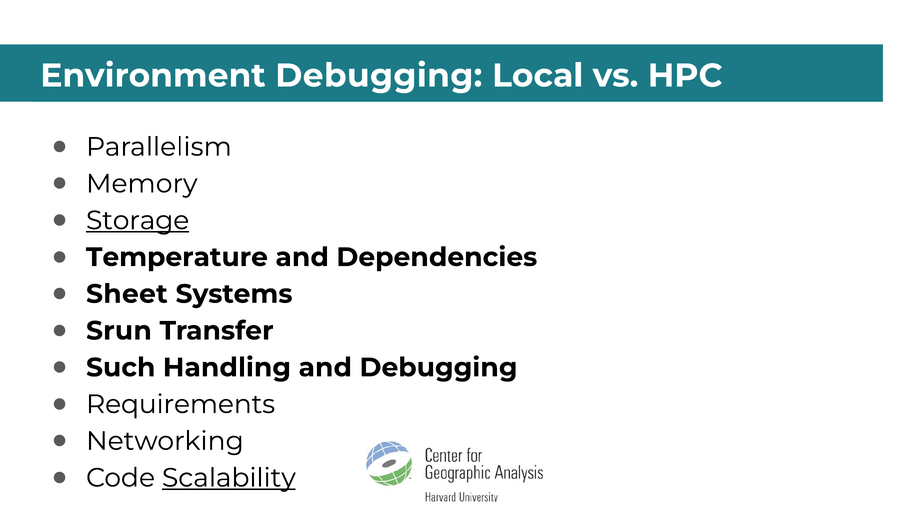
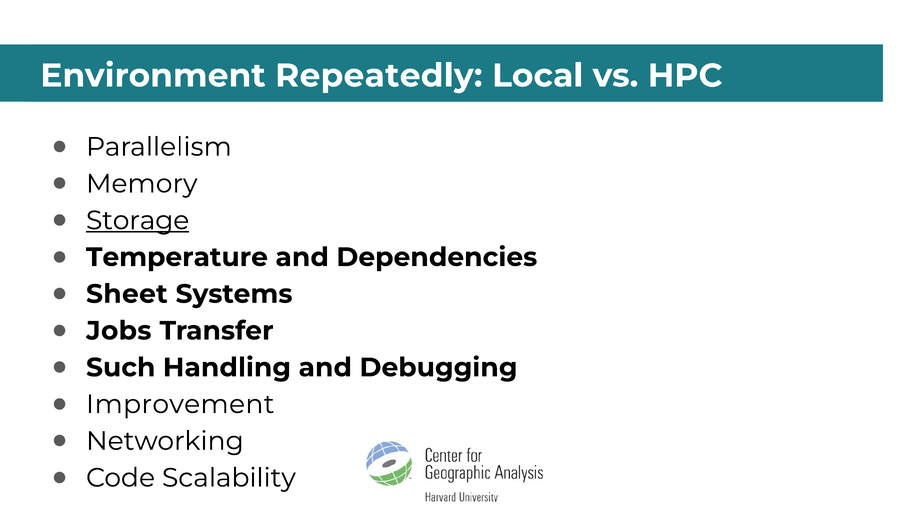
Environment Debugging: Debugging -> Repeatedly
Srun: Srun -> Jobs
Requirements: Requirements -> Improvement
Scalability underline: present -> none
